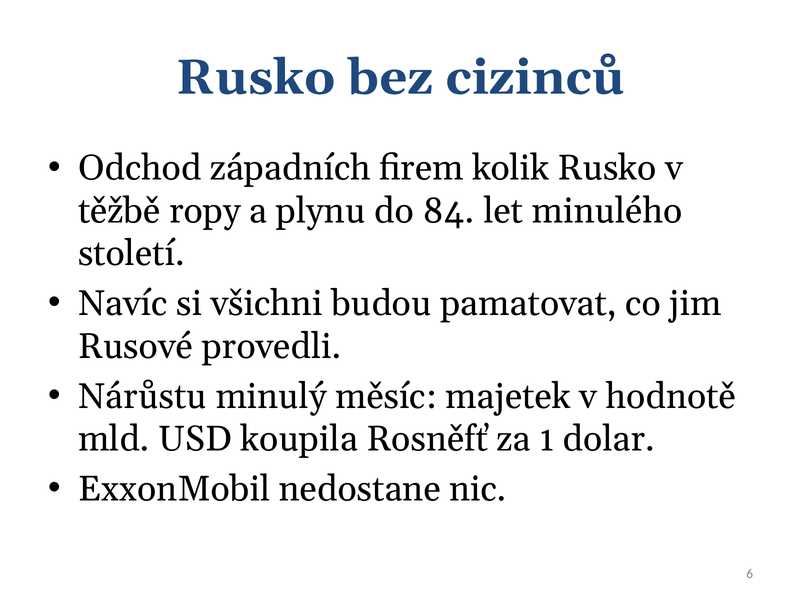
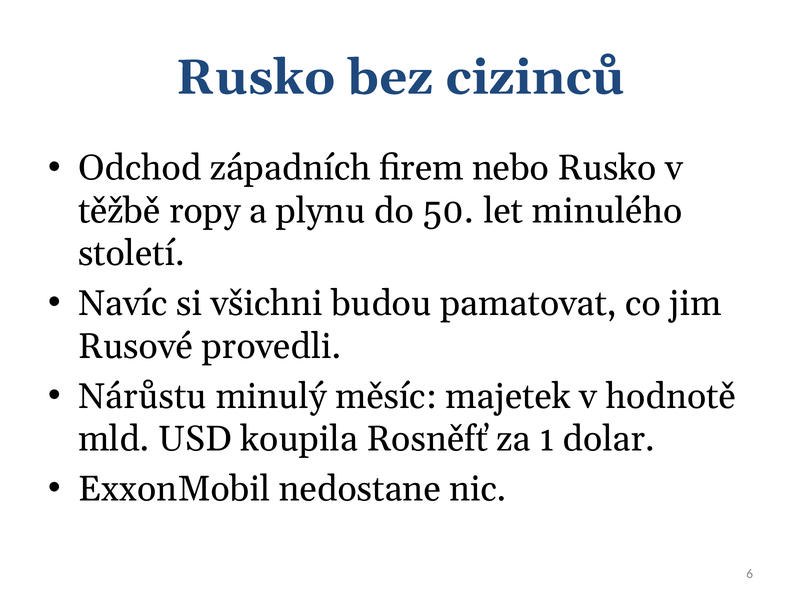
kolik: kolik -> nebo
84: 84 -> 50
